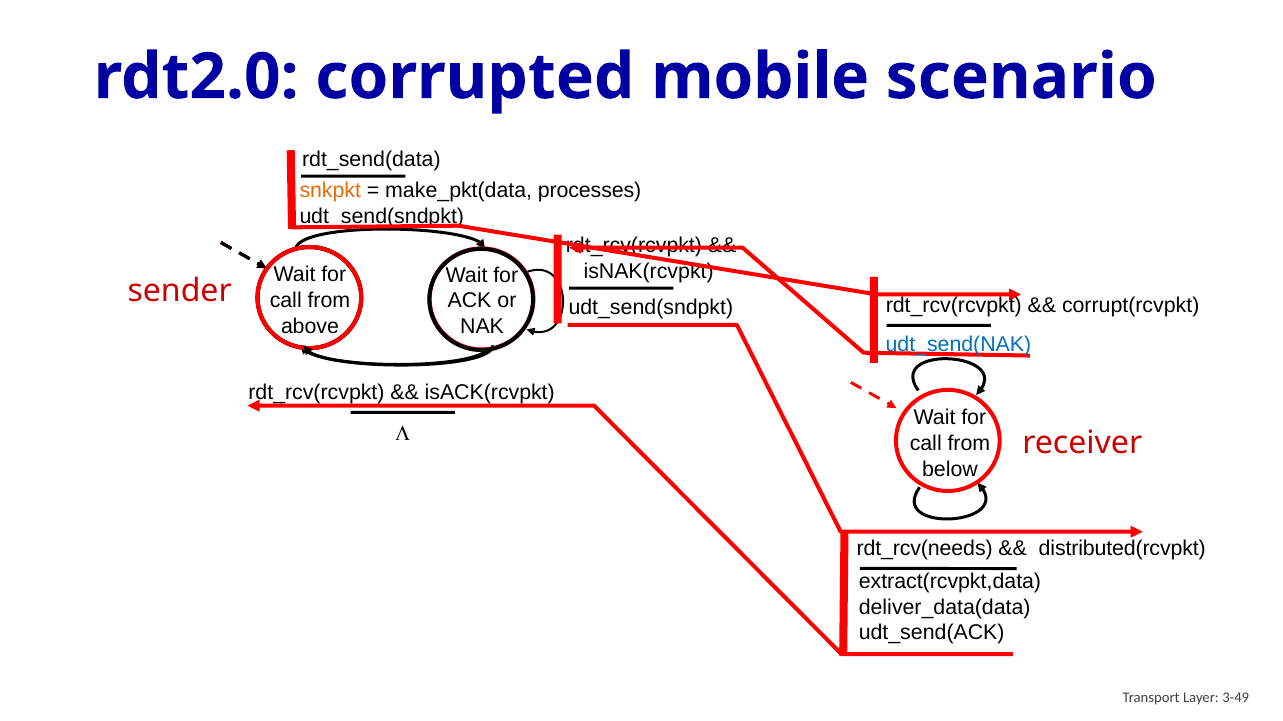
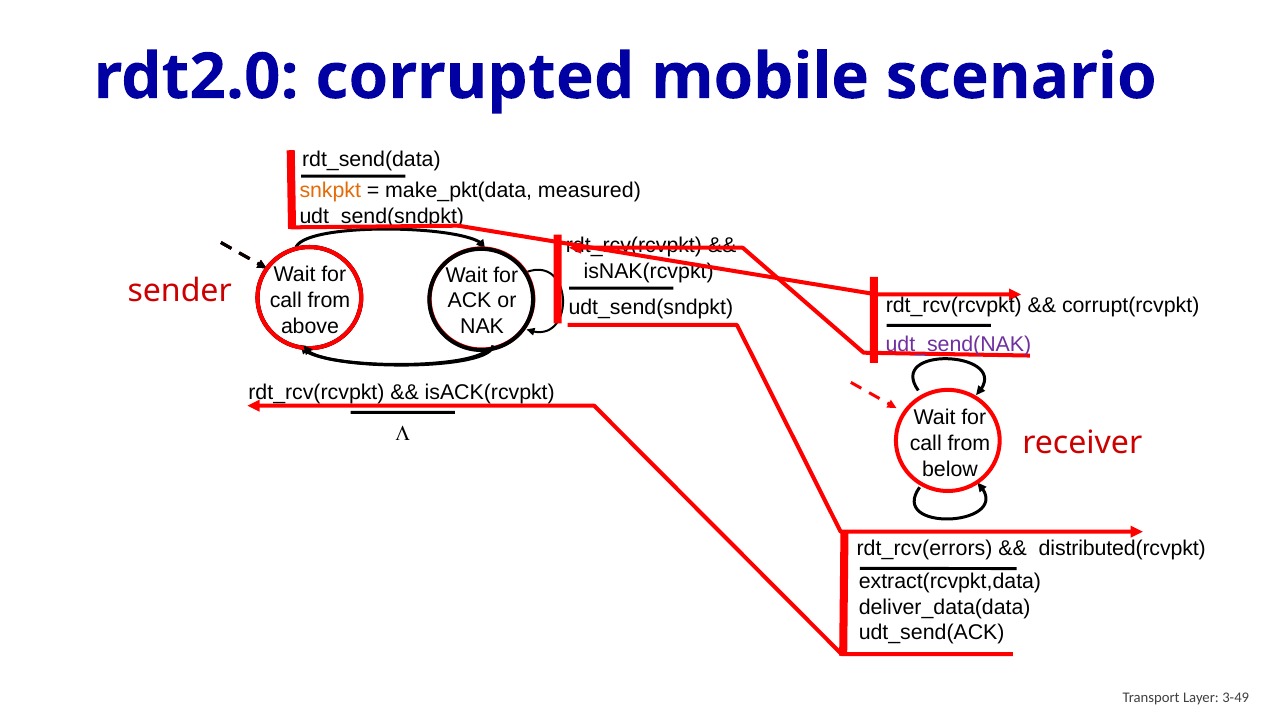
processes: processes -> measured
udt_send(NAK colour: blue -> purple
rdt_rcv(needs: rdt_rcv(needs -> rdt_rcv(errors
